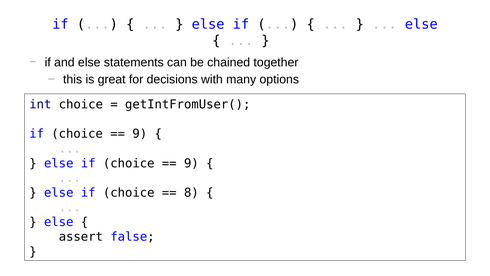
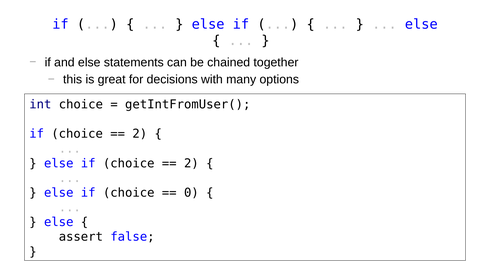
9 at (140, 134): 9 -> 2
9 at (191, 163): 9 -> 2
8: 8 -> 0
